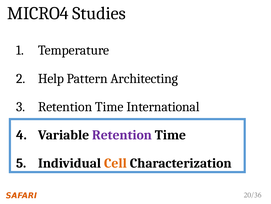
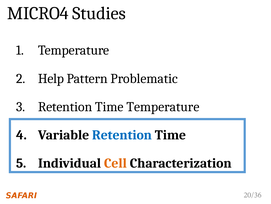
Architecting: Architecting -> Problematic
Time International: International -> Temperature
Retention at (122, 135) colour: purple -> blue
